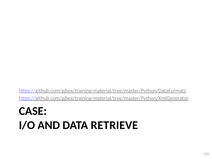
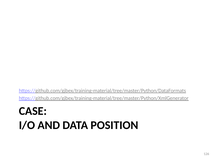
RETRIEVE: RETRIEVE -> POSITION
